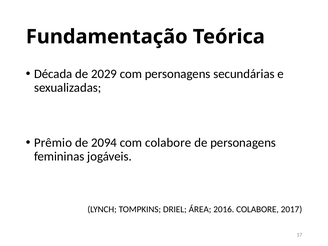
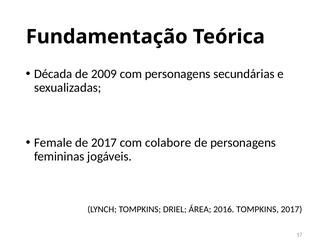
2029: 2029 -> 2009
Prêmio: Prêmio -> Female
de 2094: 2094 -> 2017
2016 COLABORE: COLABORE -> TOMPKINS
